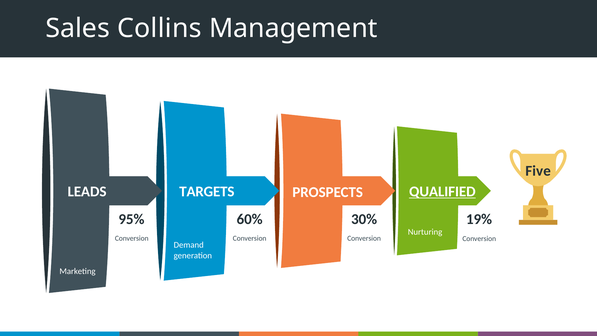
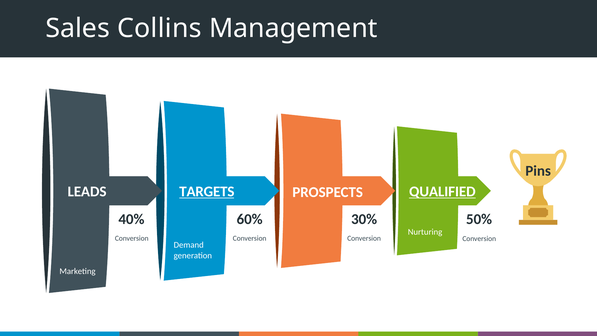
Five: Five -> Pins
TARGETS underline: none -> present
95%: 95% -> 40%
19%: 19% -> 50%
